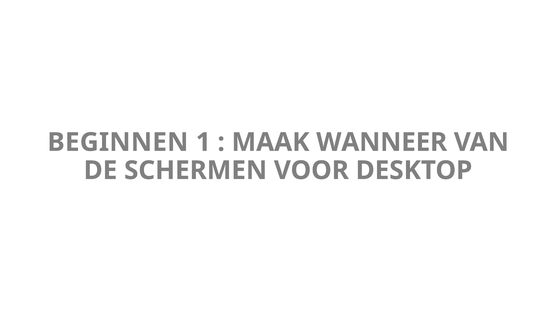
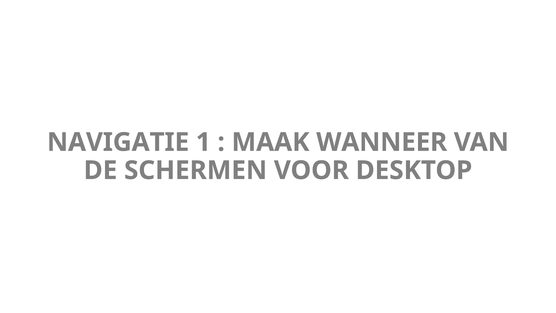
BEGINNEN: BEGINNEN -> NAVIGATIE
